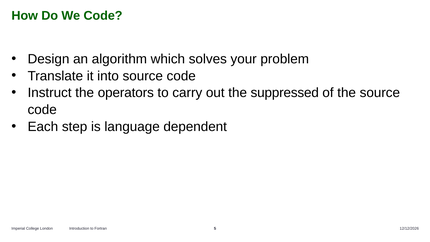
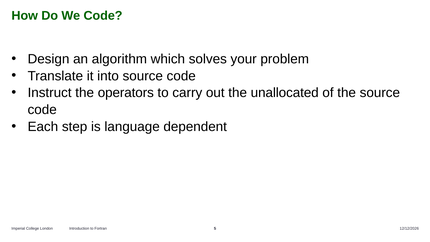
suppressed: suppressed -> unallocated
